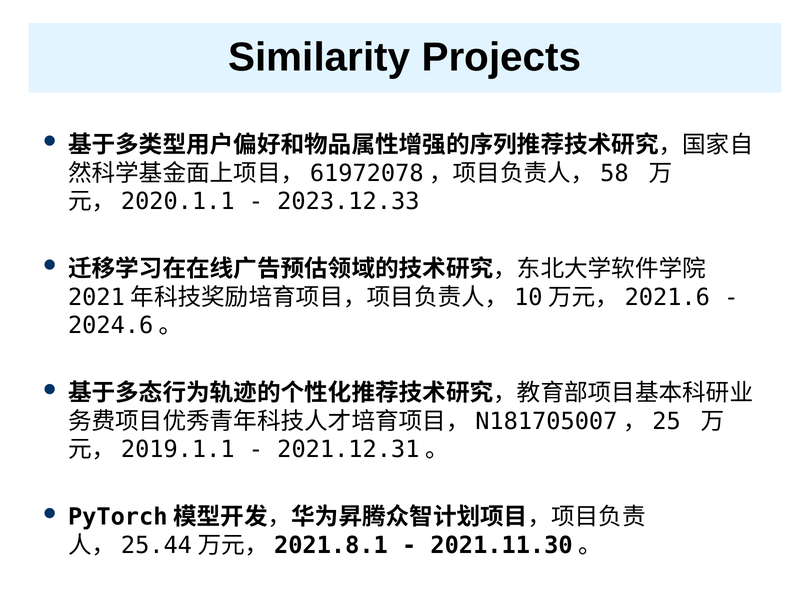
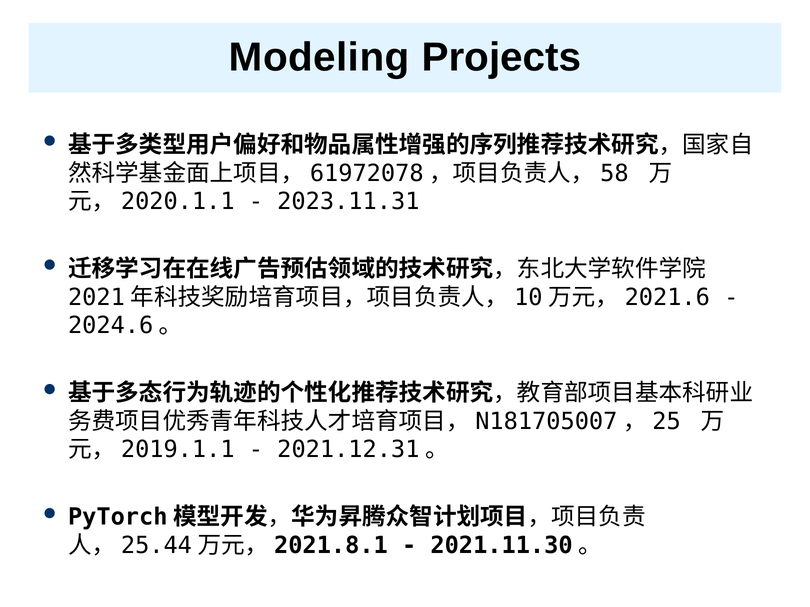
Similarity: Similarity -> Modeling
2023.12.33: 2023.12.33 -> 2023.11.31
